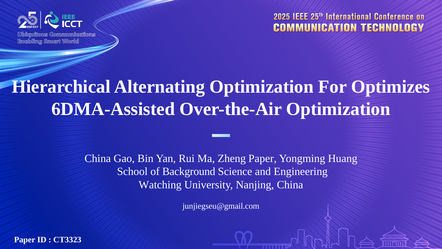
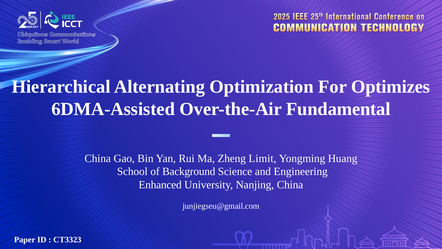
Over-the-Air Optimization: Optimization -> Fundamental
Zheng Paper: Paper -> Limit
Watching: Watching -> Enhanced
